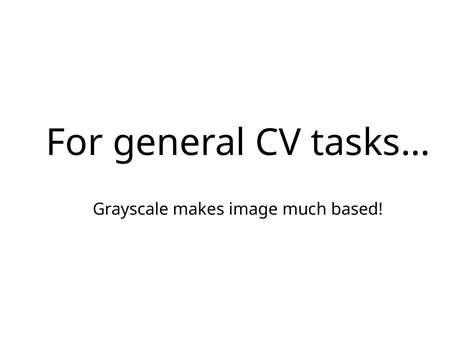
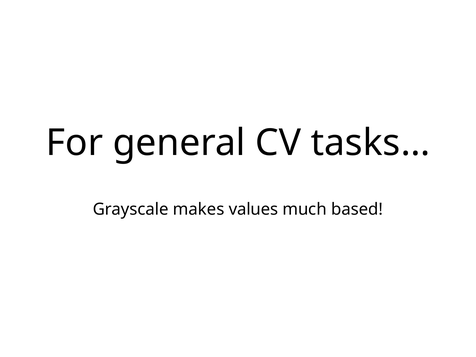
image: image -> values
